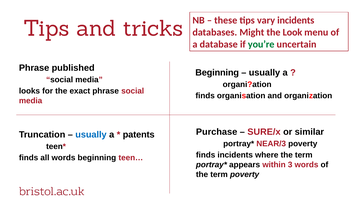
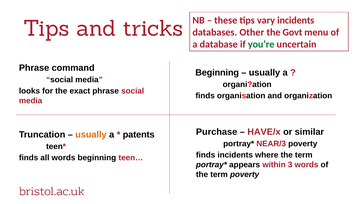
Might: Might -> Other
Look: Look -> Govt
published: published -> command
SURE/x: SURE/x -> HAVE/x
usually at (91, 135) colour: blue -> orange
